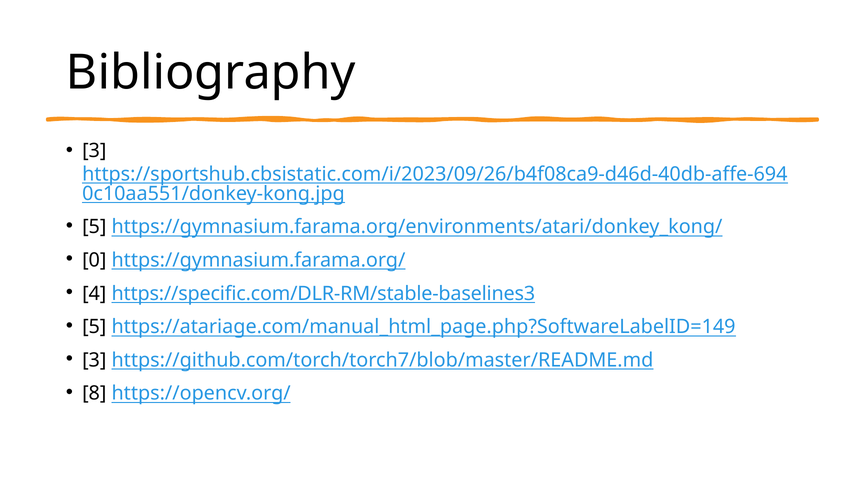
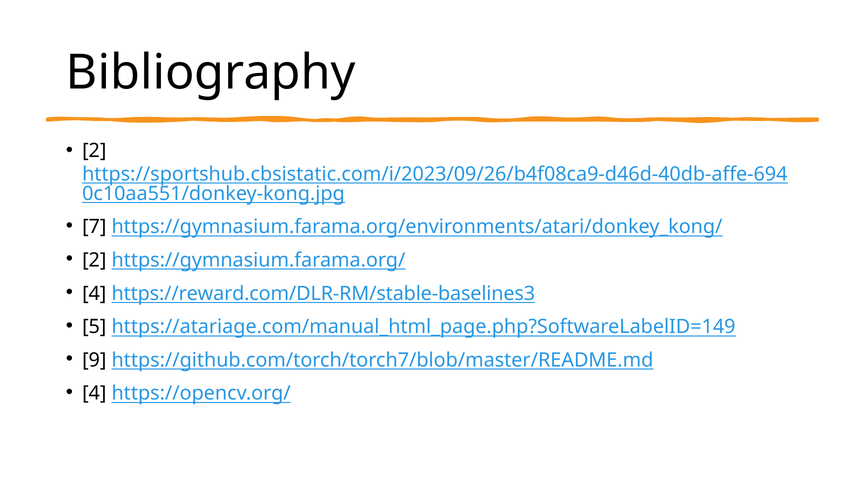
3 at (94, 151): 3 -> 2
5 at (94, 227): 5 -> 7
0 at (94, 261): 0 -> 2
https://specific.com/DLR-RM/stable-baselines3: https://specific.com/DLR-RM/stable-baselines3 -> https://reward.com/DLR-RM/stable-baselines3
3 at (94, 361): 3 -> 9
8 at (94, 394): 8 -> 4
